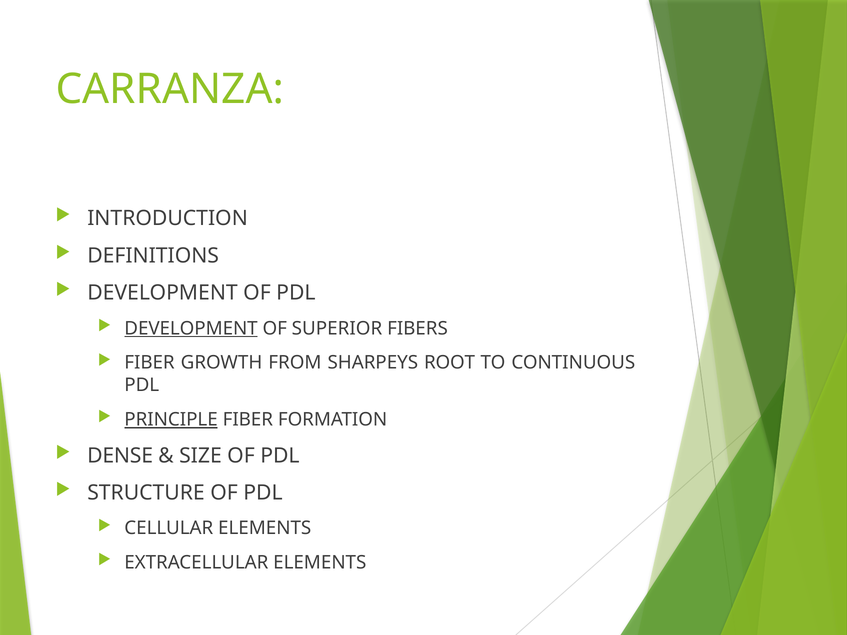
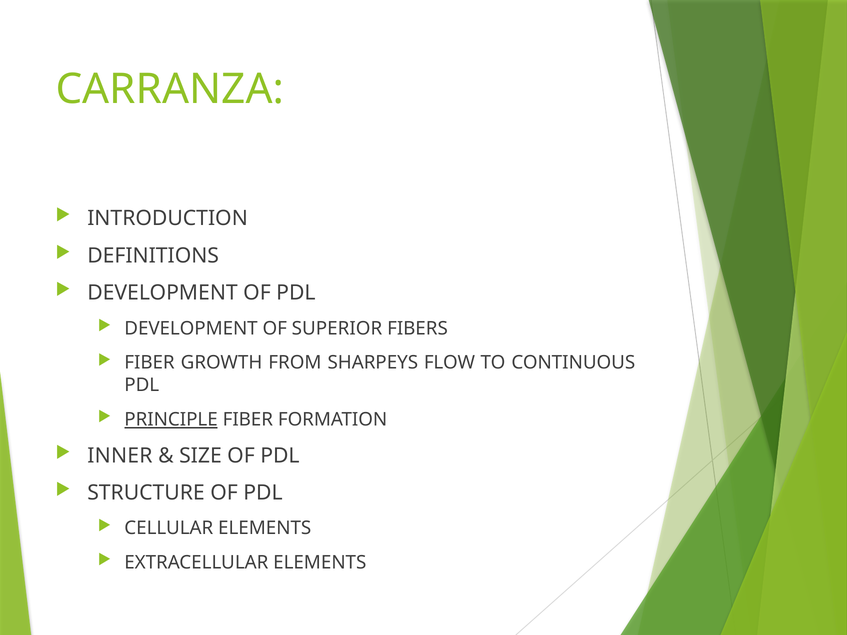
DEVELOPMENT at (191, 329) underline: present -> none
ROOT: ROOT -> FLOW
DENSE: DENSE -> INNER
